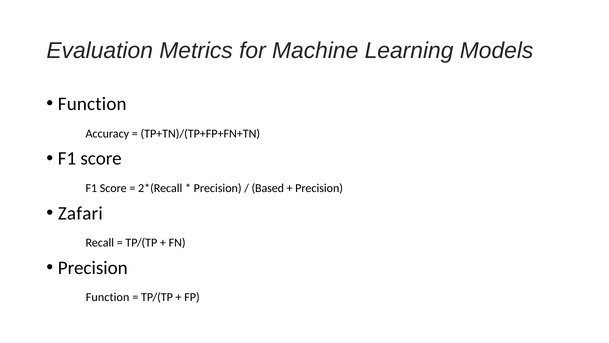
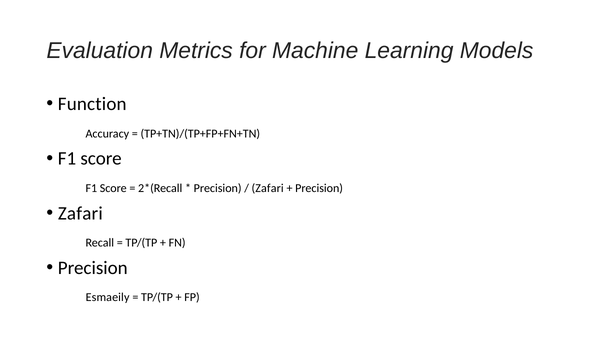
Based at (268, 188): Based -> Zafari
Function at (108, 297): Function -> Esmaeily
